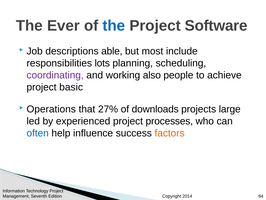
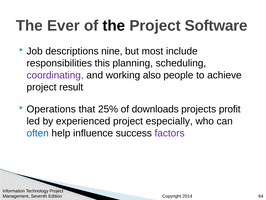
the at (114, 26) colour: blue -> black
able: able -> nine
lots: lots -> this
basic: basic -> result
27%: 27% -> 25%
large: large -> profit
processes: processes -> especially
factors colour: orange -> purple
